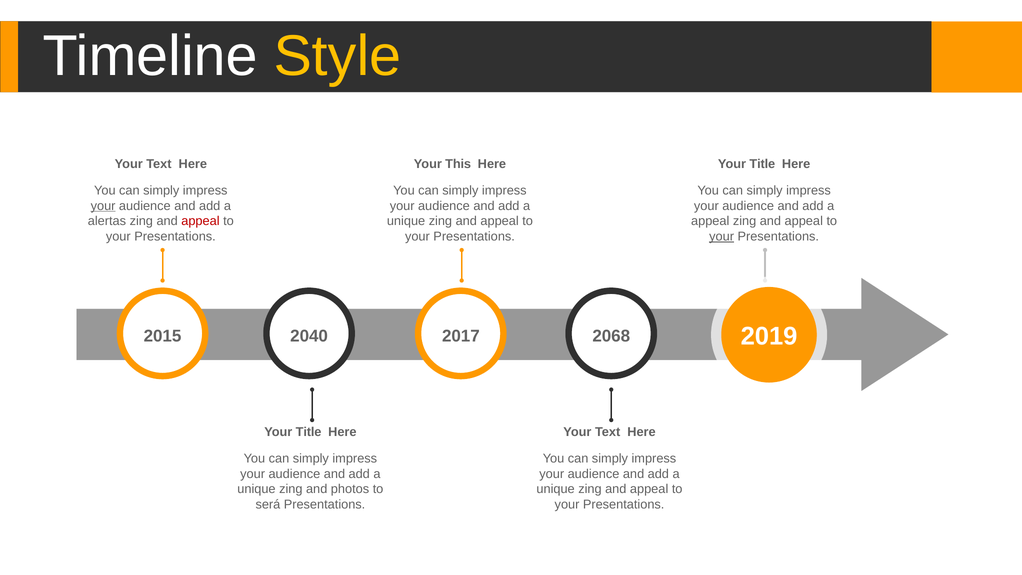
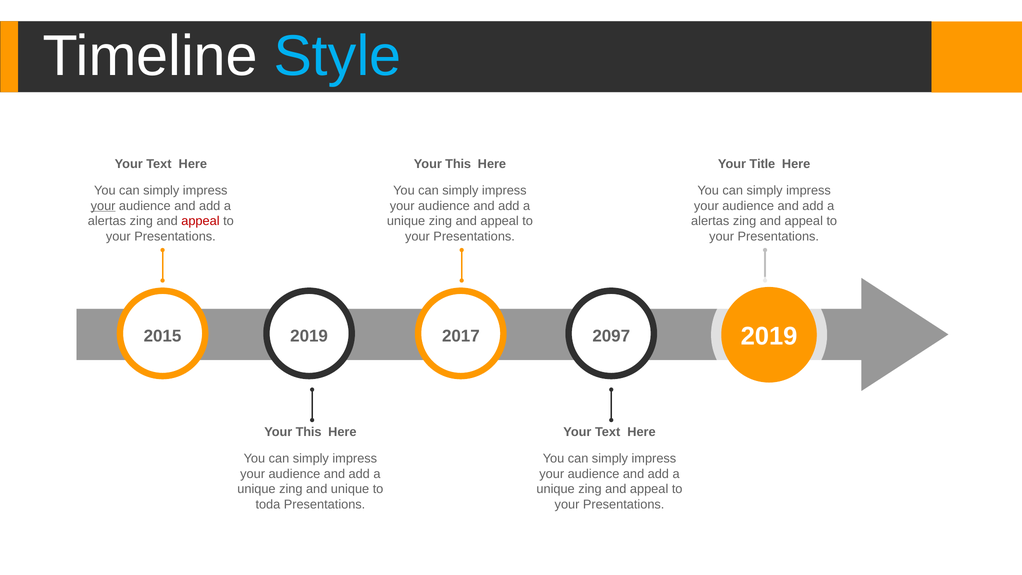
Style colour: yellow -> light blue
appeal at (710, 221): appeal -> alertas
your at (722, 236) underline: present -> none
2015 2040: 2040 -> 2019
2068: 2068 -> 2097
Title at (309, 432): Title -> This
and photos: photos -> unique
será: será -> toda
